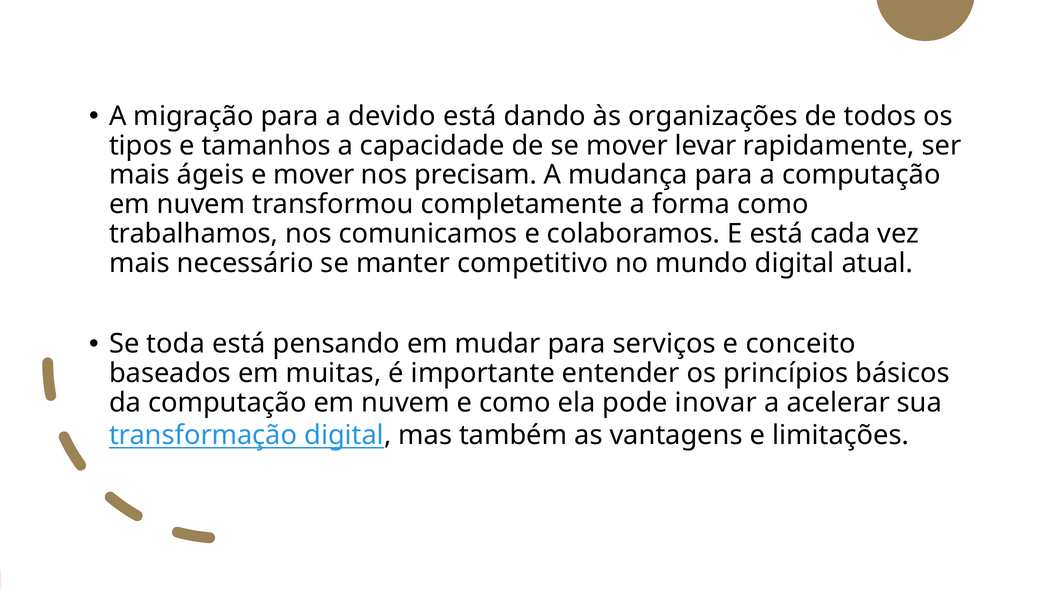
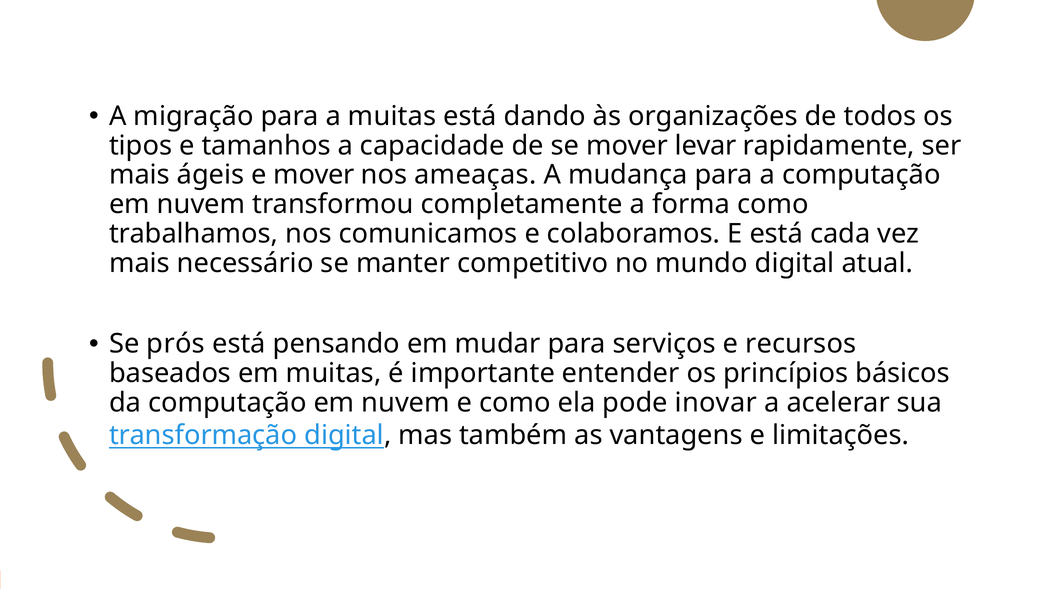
a devido: devido -> muitas
precisam: precisam -> ameaças
toda: toda -> prós
conceito: conceito -> recursos
